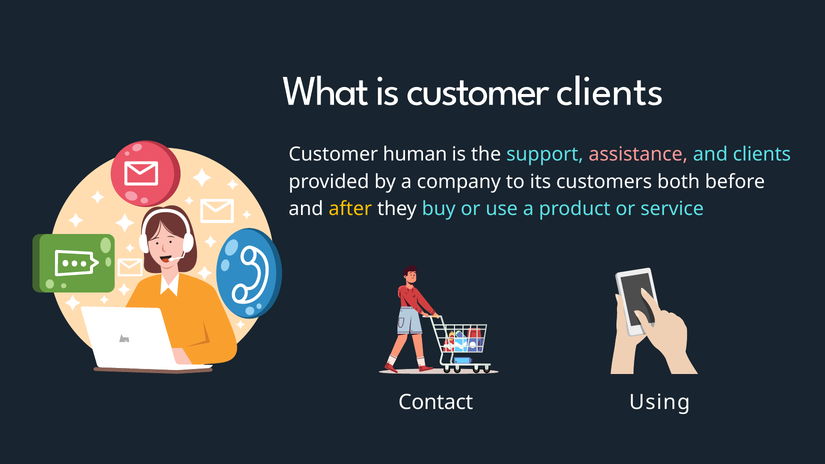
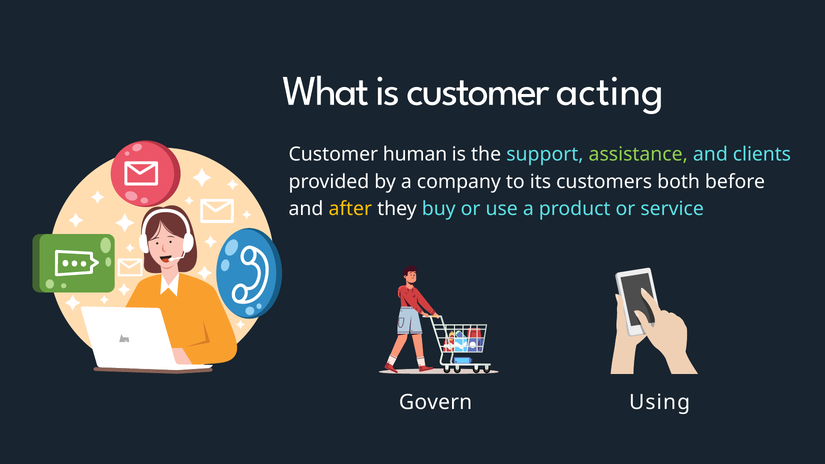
customer clients: clients -> acting
assistance colour: pink -> light green
Contact: Contact -> Govern
